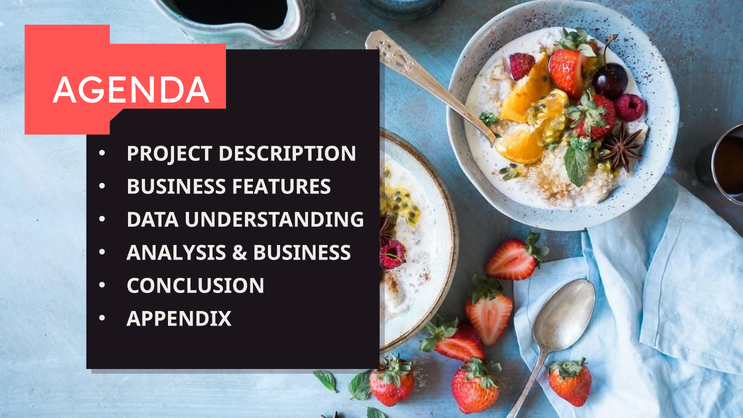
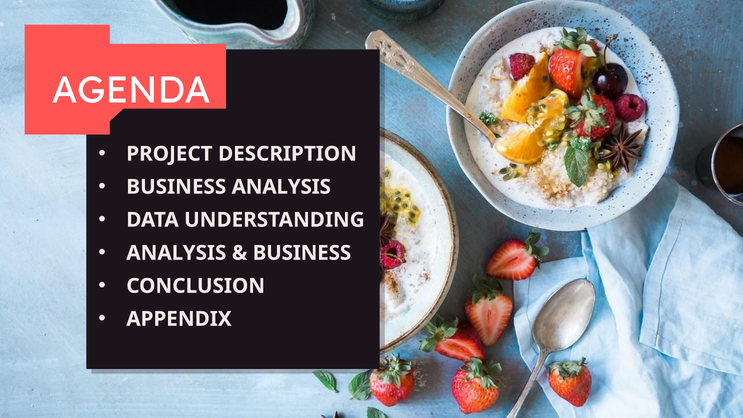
BUSINESS FEATURES: FEATURES -> ANALYSIS
